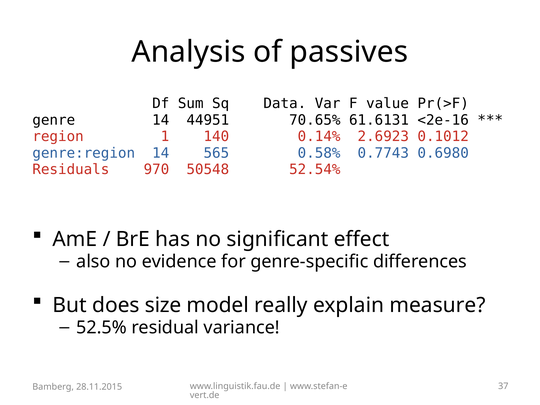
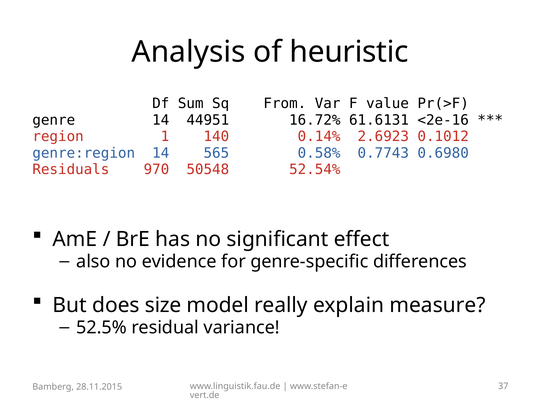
passives: passives -> heuristic
Data: Data -> From
70.65%: 70.65% -> 16.72%
